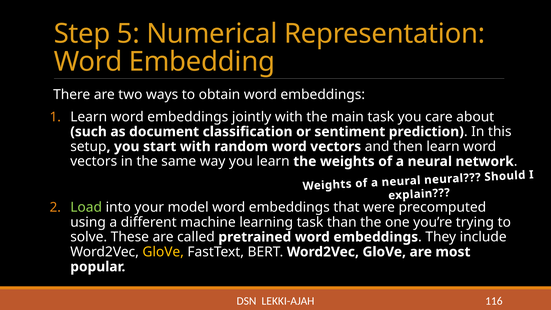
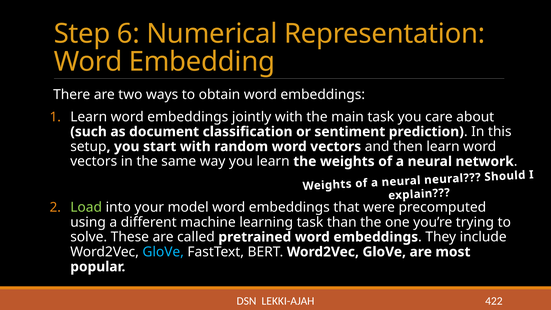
5: 5 -> 6
GloVe at (163, 252) colour: yellow -> light blue
116: 116 -> 422
